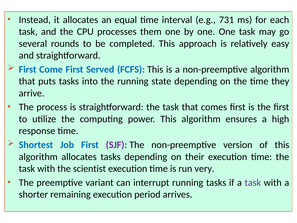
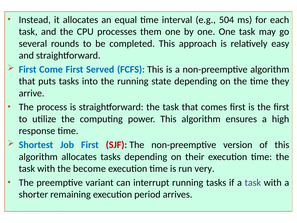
731: 731 -> 504
SJF colour: purple -> red
scientist: scientist -> become
